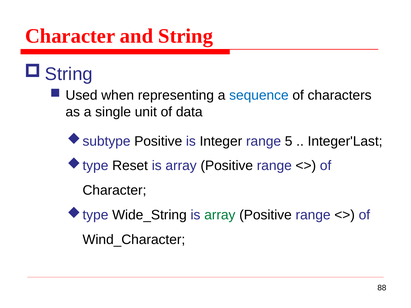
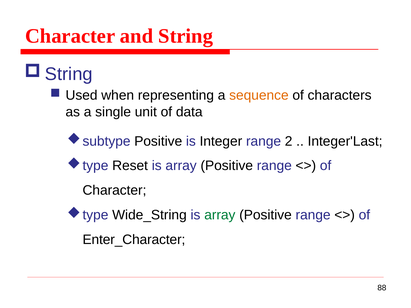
sequence colour: blue -> orange
5: 5 -> 2
Wind_Character: Wind_Character -> Enter_Character
